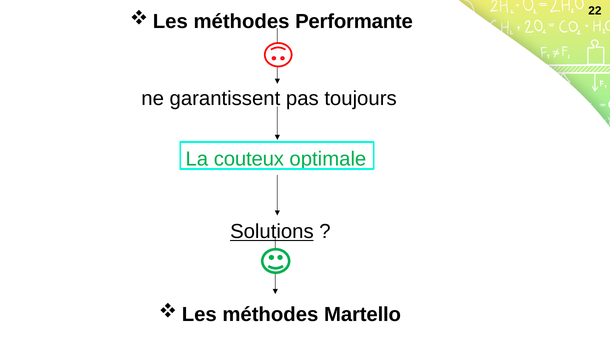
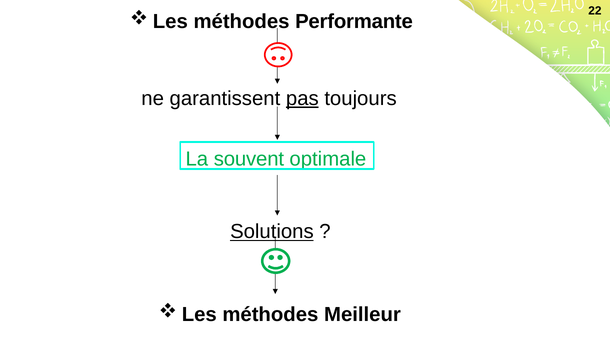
pas underline: none -> present
couteux: couteux -> souvent
Martello: Martello -> Meilleur
